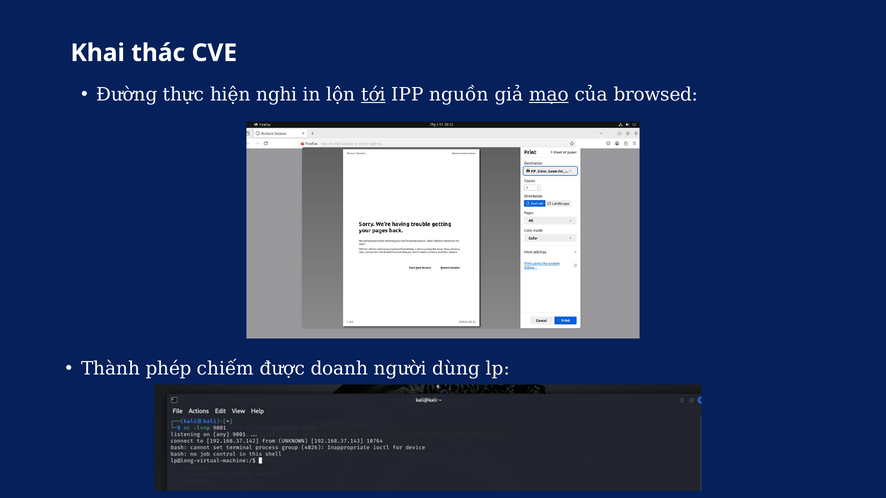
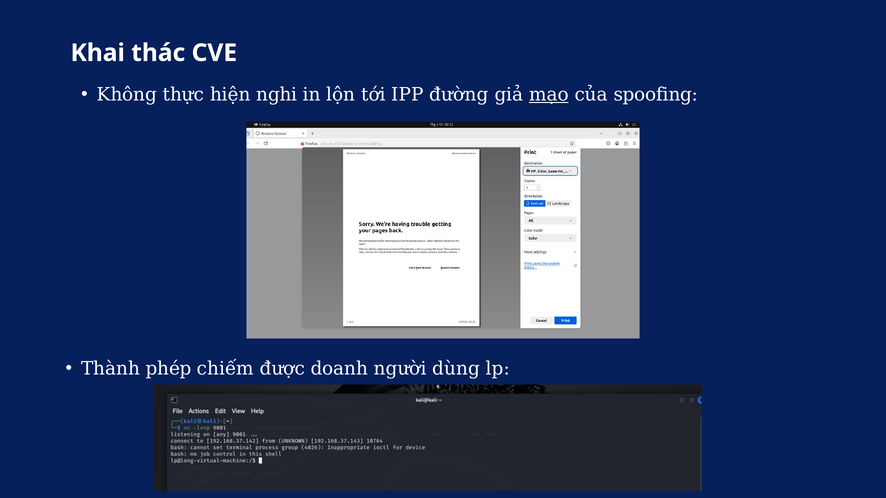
Đường: Đường -> Không
tới underline: present -> none
nguồn: nguồn -> đường
browsed: browsed -> spoofing
